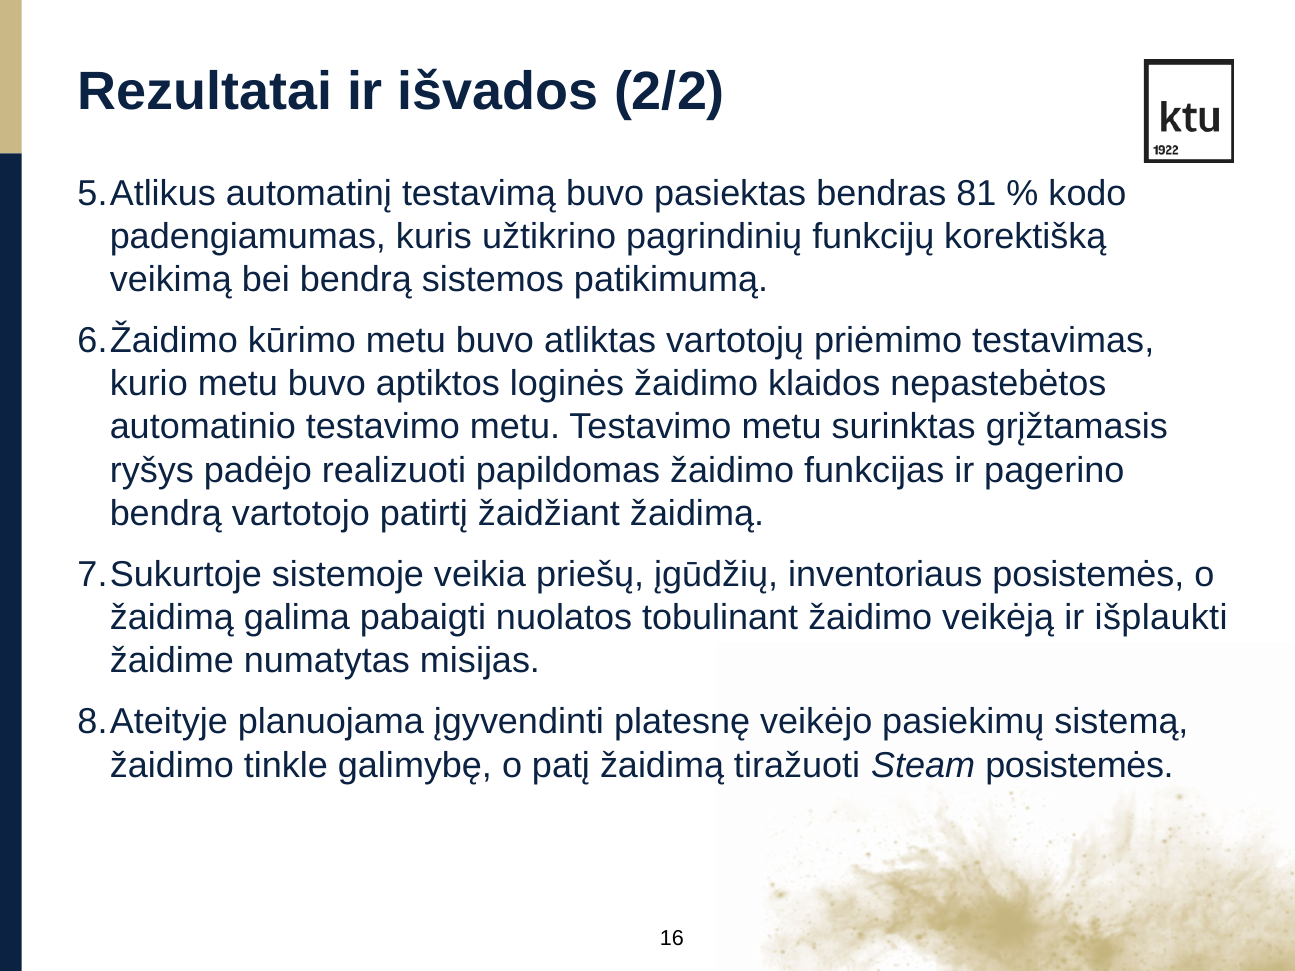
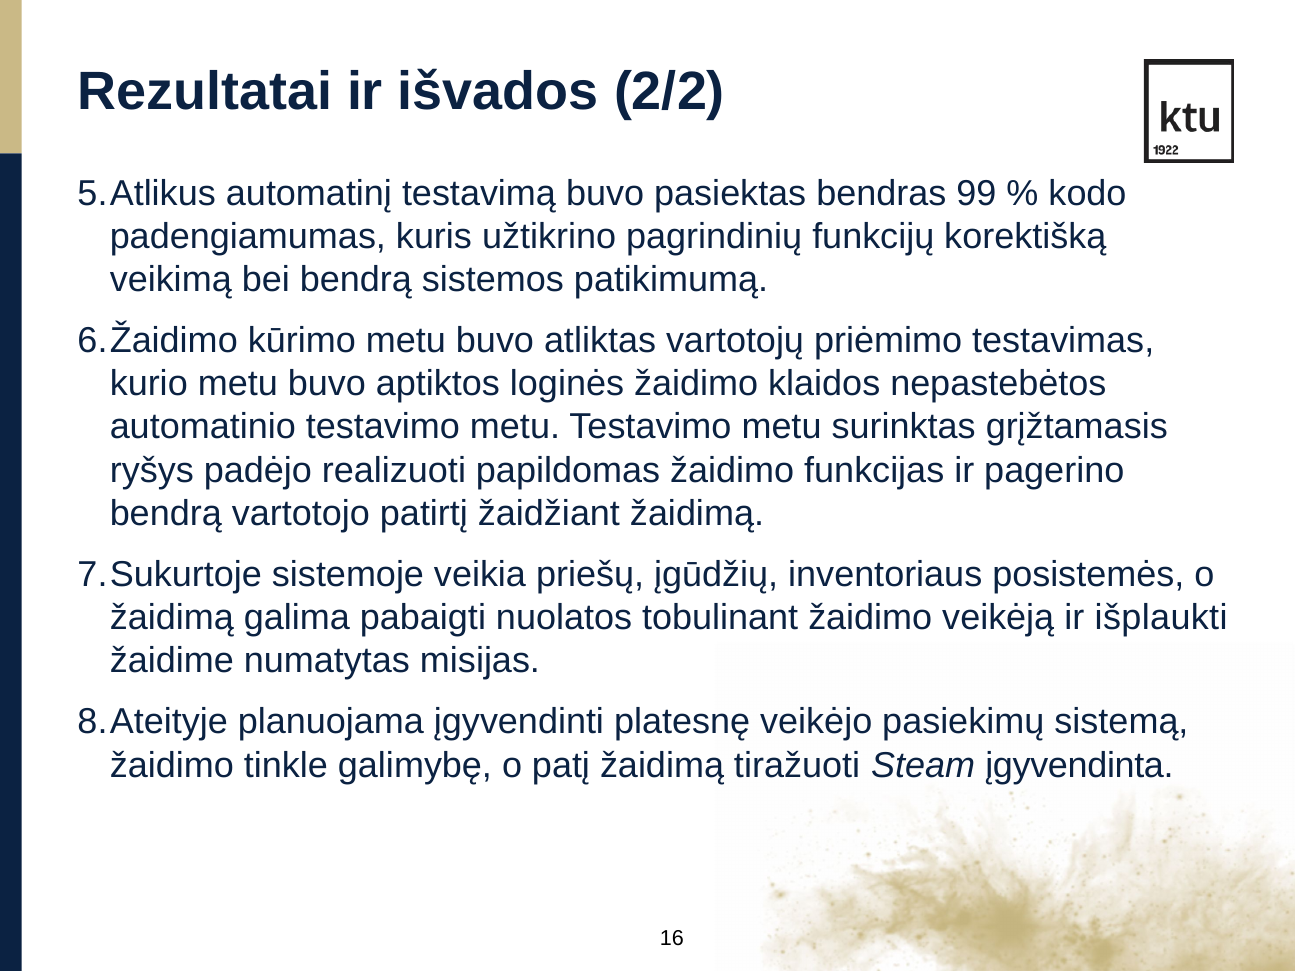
81: 81 -> 99
Steam posistemės: posistemės -> įgyvendinta
